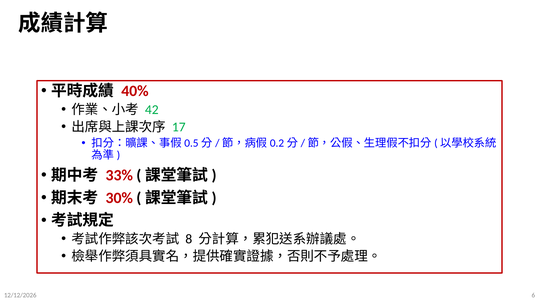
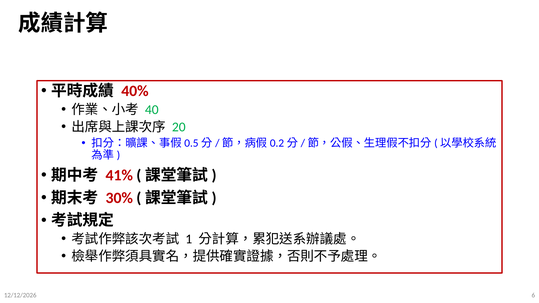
42: 42 -> 40
17: 17 -> 20
33%: 33% -> 41%
8: 8 -> 1
